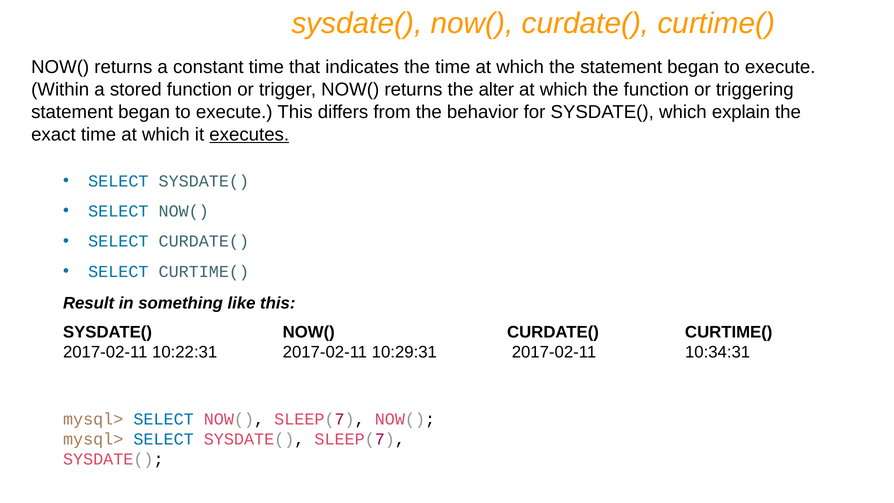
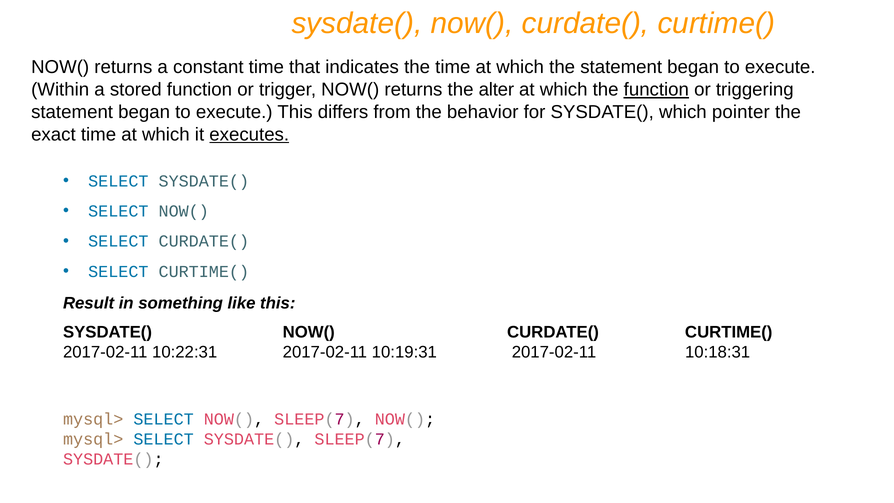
function at (656, 90) underline: none -> present
explain: explain -> pointer
10:29:31: 10:29:31 -> 10:19:31
10:34:31: 10:34:31 -> 10:18:31
